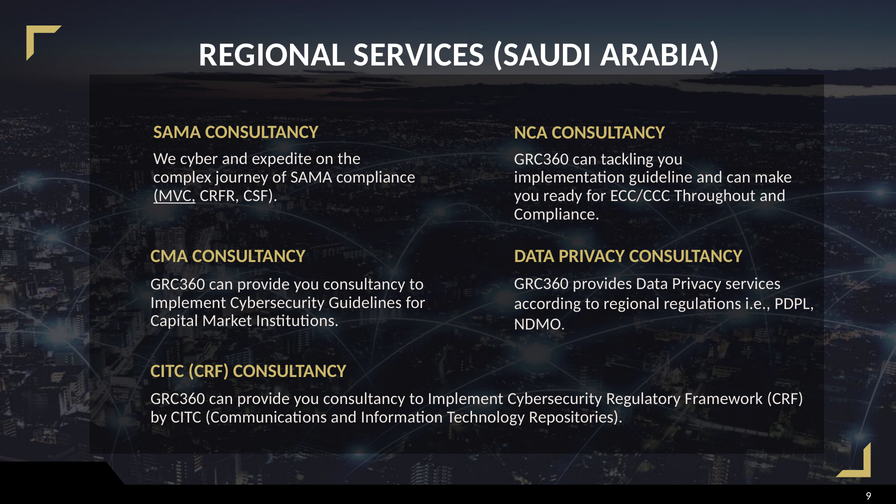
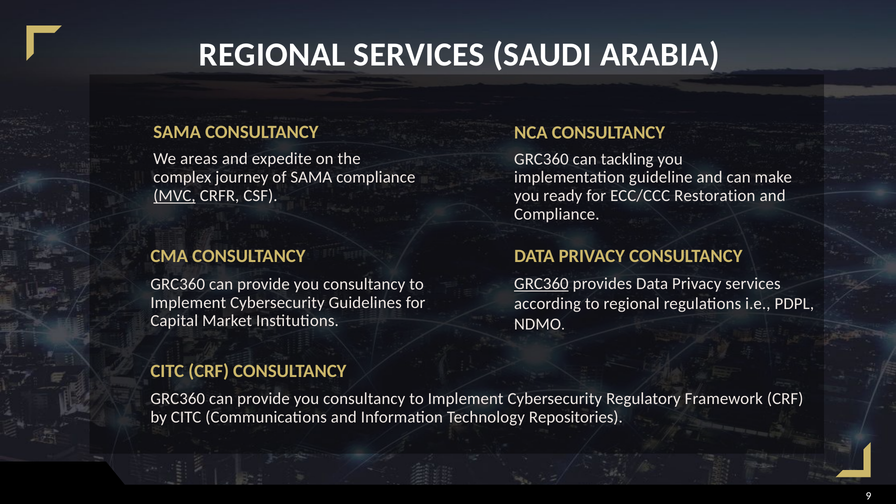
cyber: cyber -> areas
Throughout: Throughout -> Restoration
GRC360 at (541, 284) underline: none -> present
